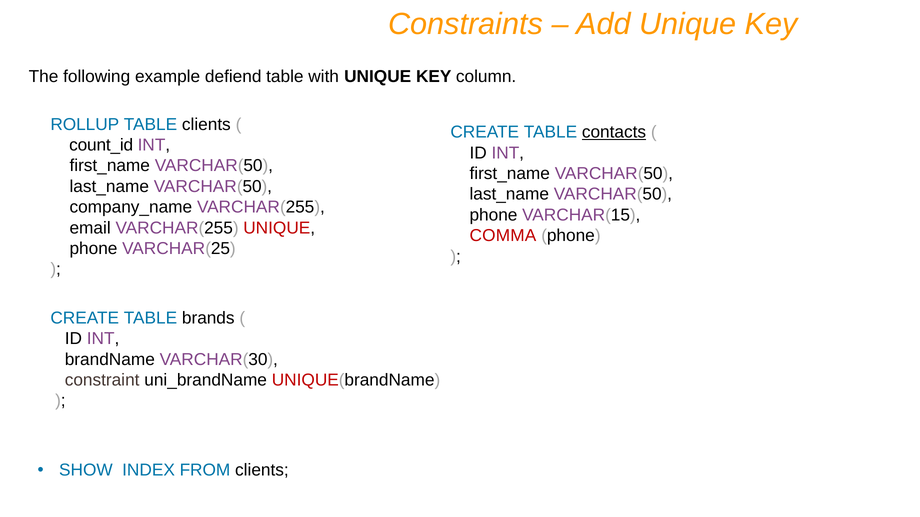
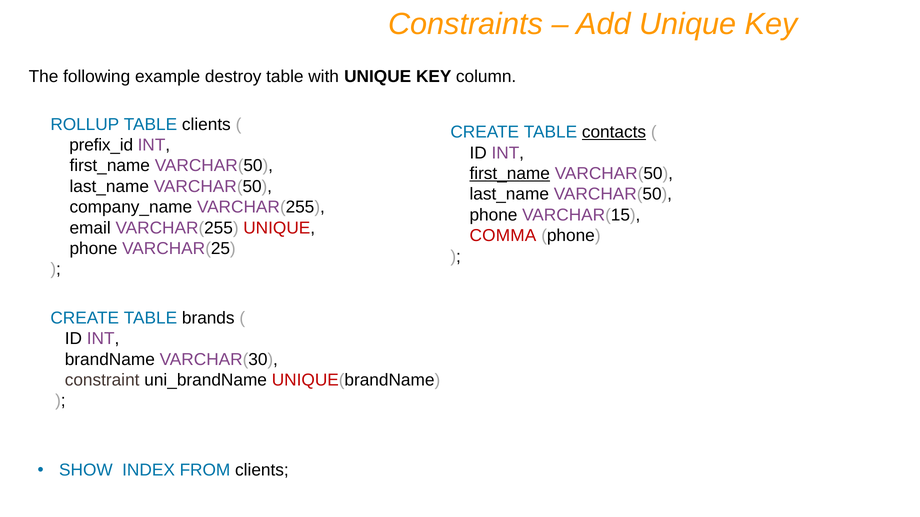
defiend: defiend -> destroy
count_id: count_id -> prefix_id
first_name at (510, 174) underline: none -> present
